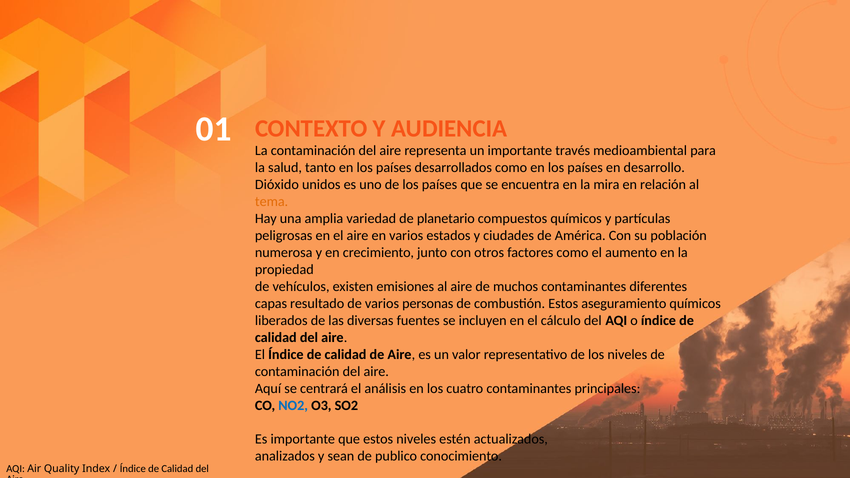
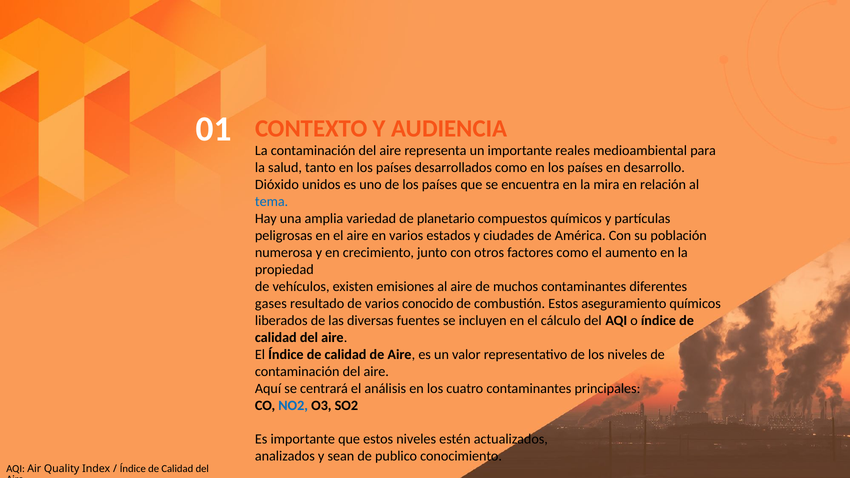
través: través -> reales
tema colour: orange -> blue
capas: capas -> gases
personas: personas -> conocido
